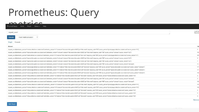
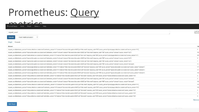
Query underline: none -> present
